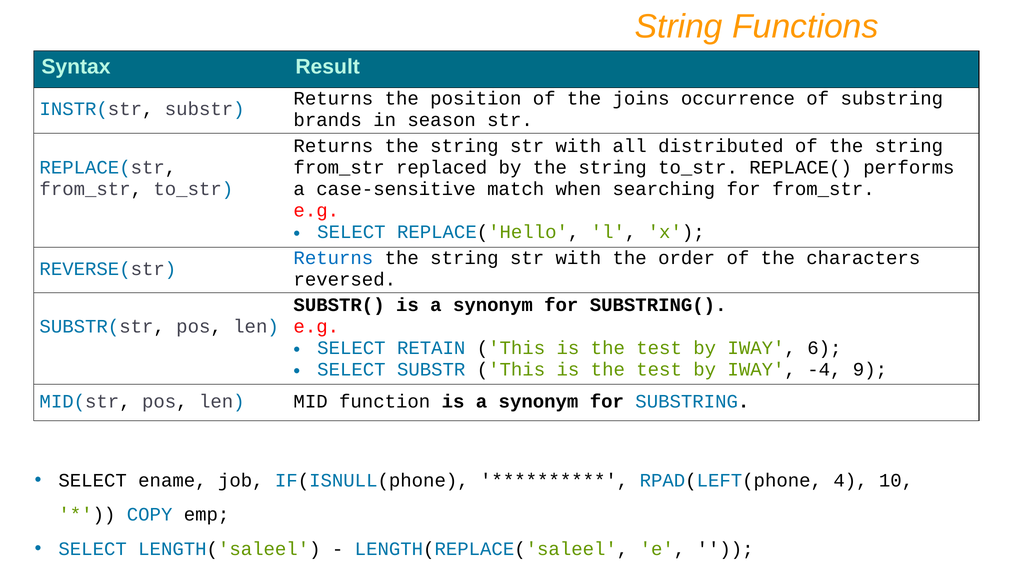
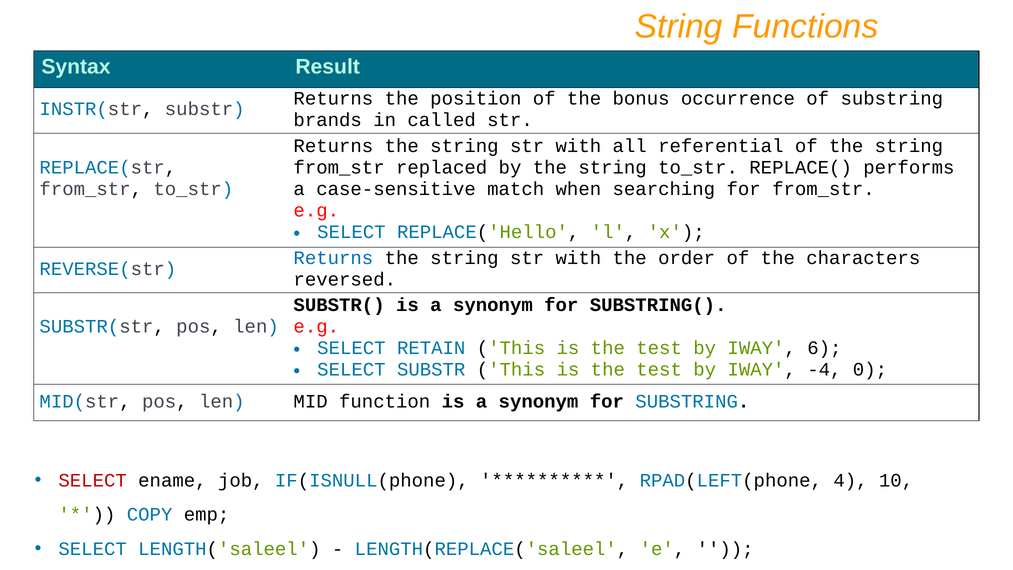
joins: joins -> bonus
season: season -> called
distributed: distributed -> referential
9: 9 -> 0
SELECT at (93, 480) colour: black -> red
